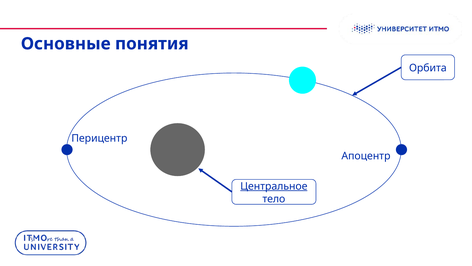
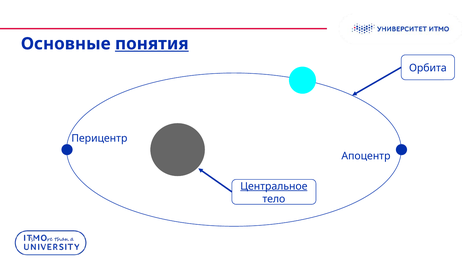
понятия underline: none -> present
